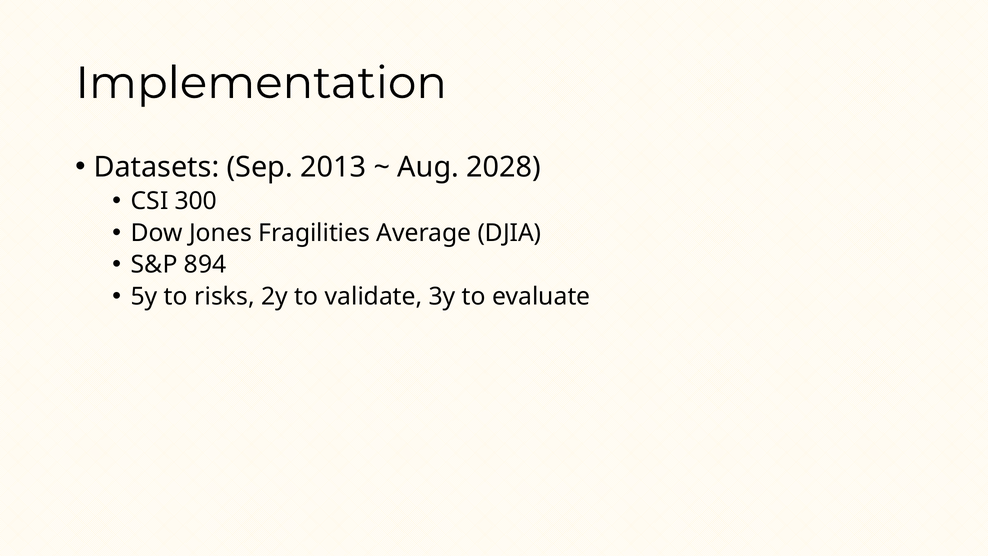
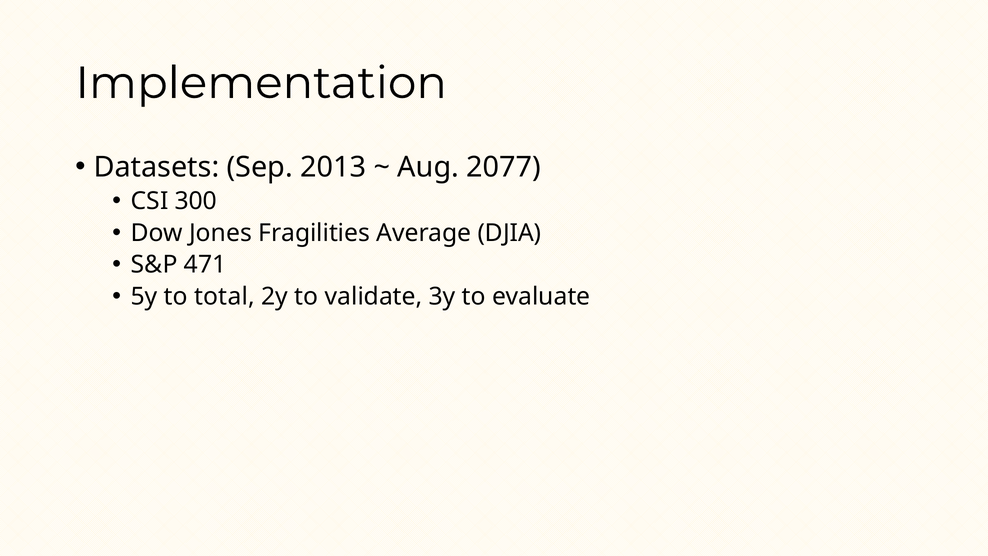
2028: 2028 -> 2077
894: 894 -> 471
risks: risks -> total
